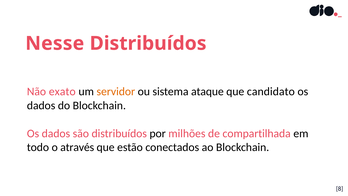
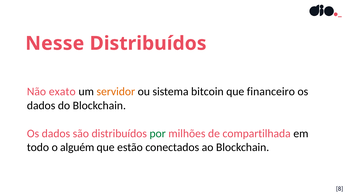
ataque: ataque -> bitcoin
candidato: candidato -> financeiro
por colour: black -> green
através: através -> alguém
